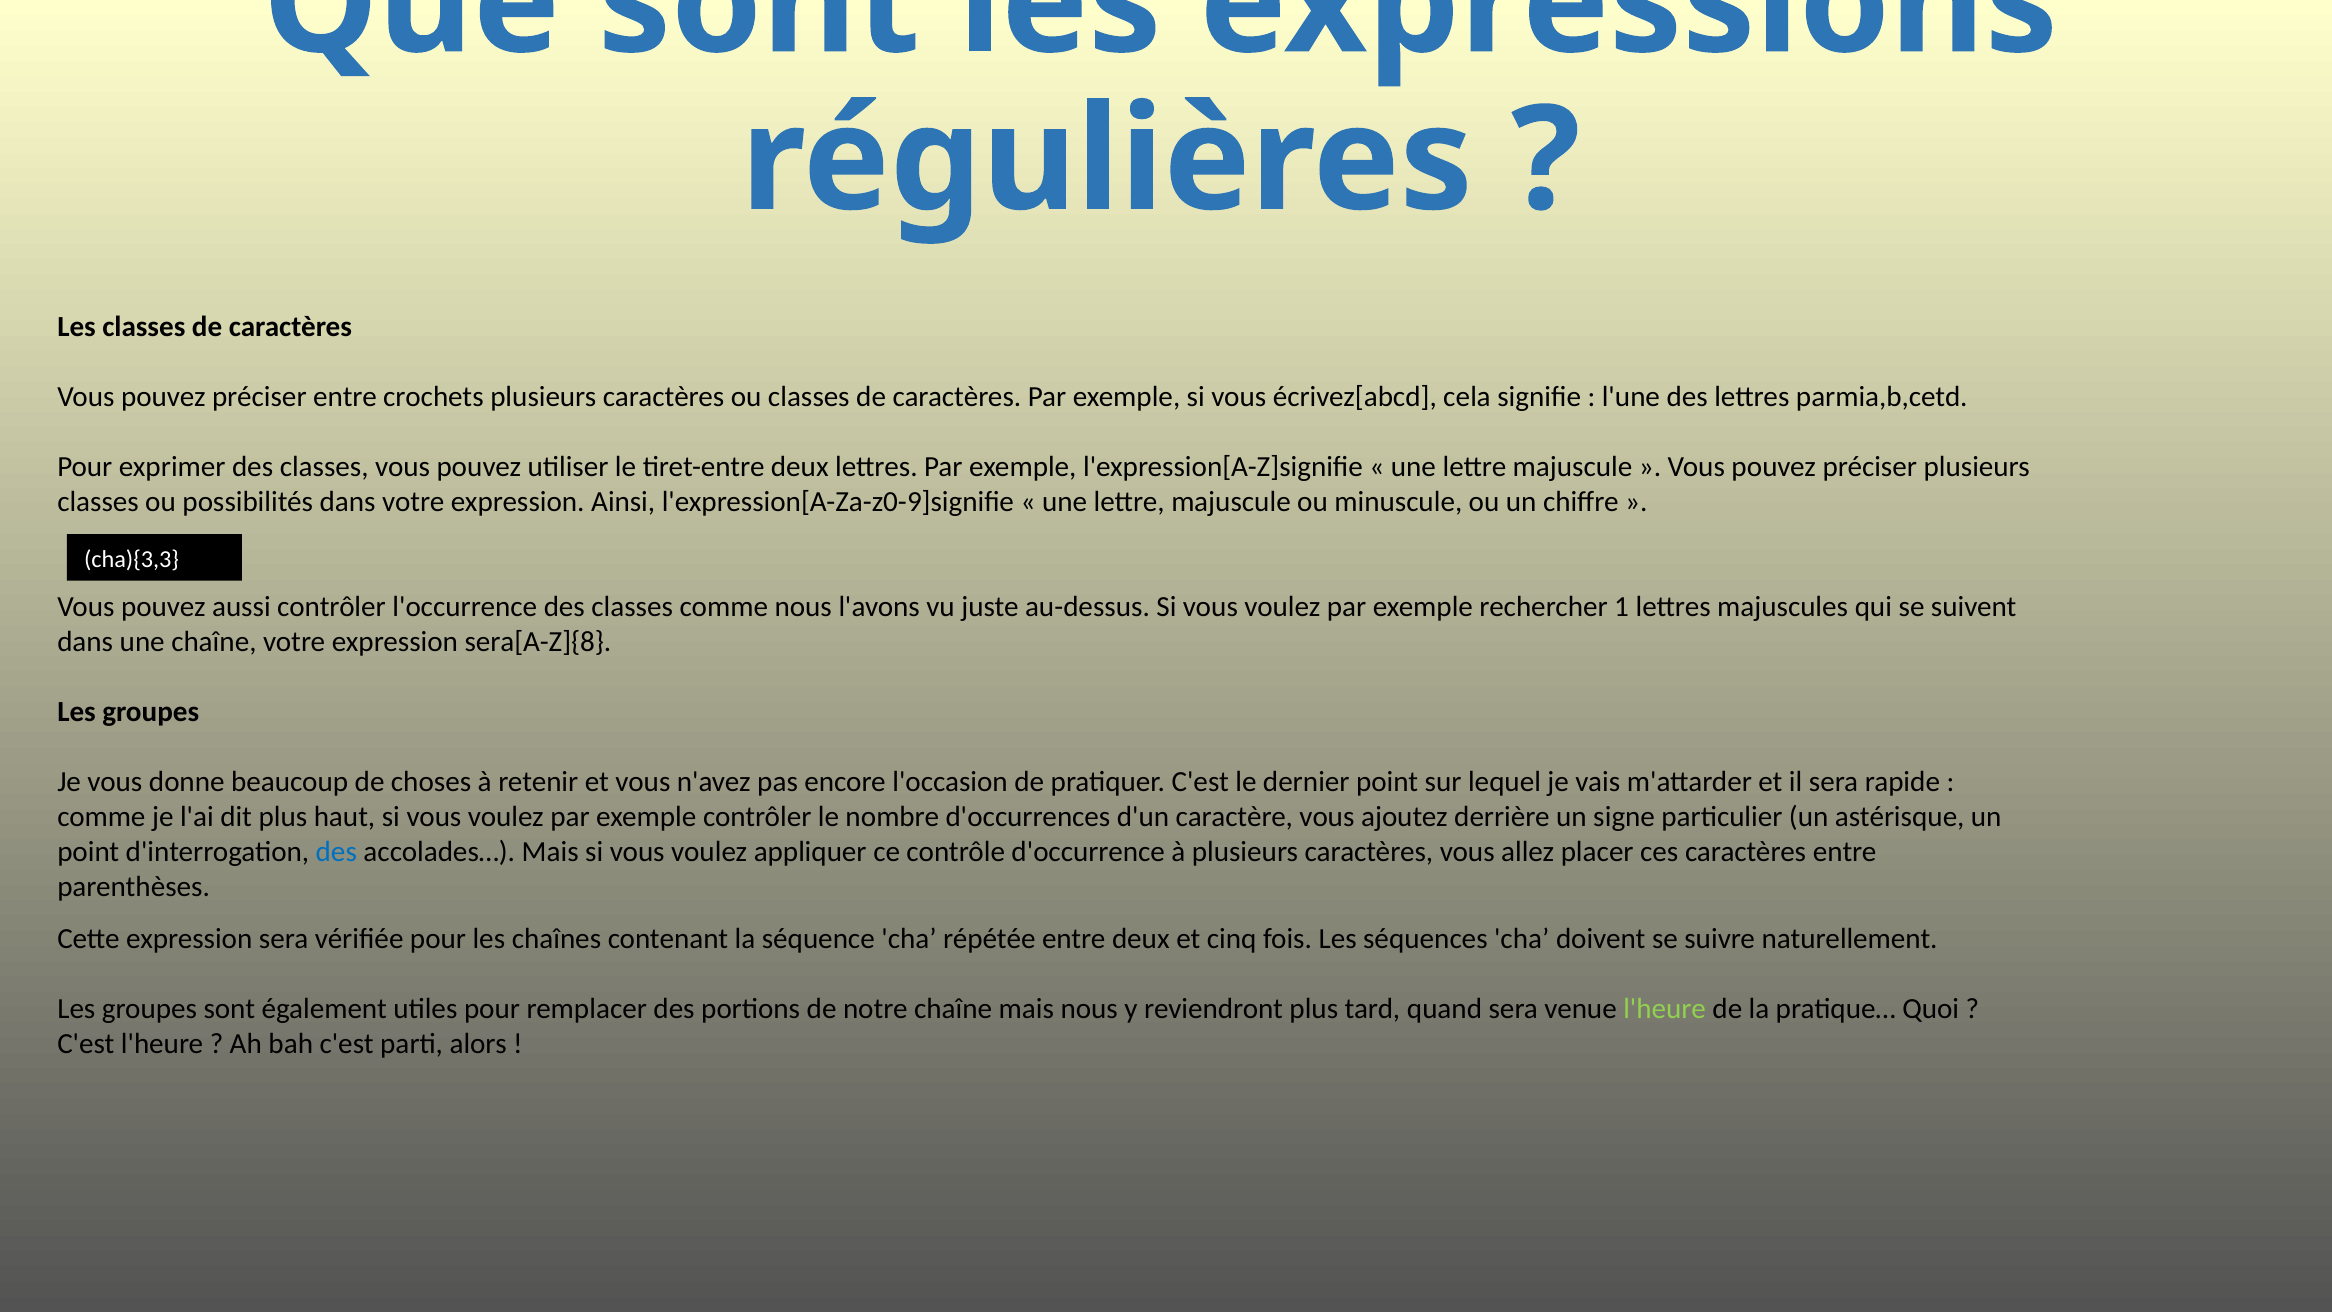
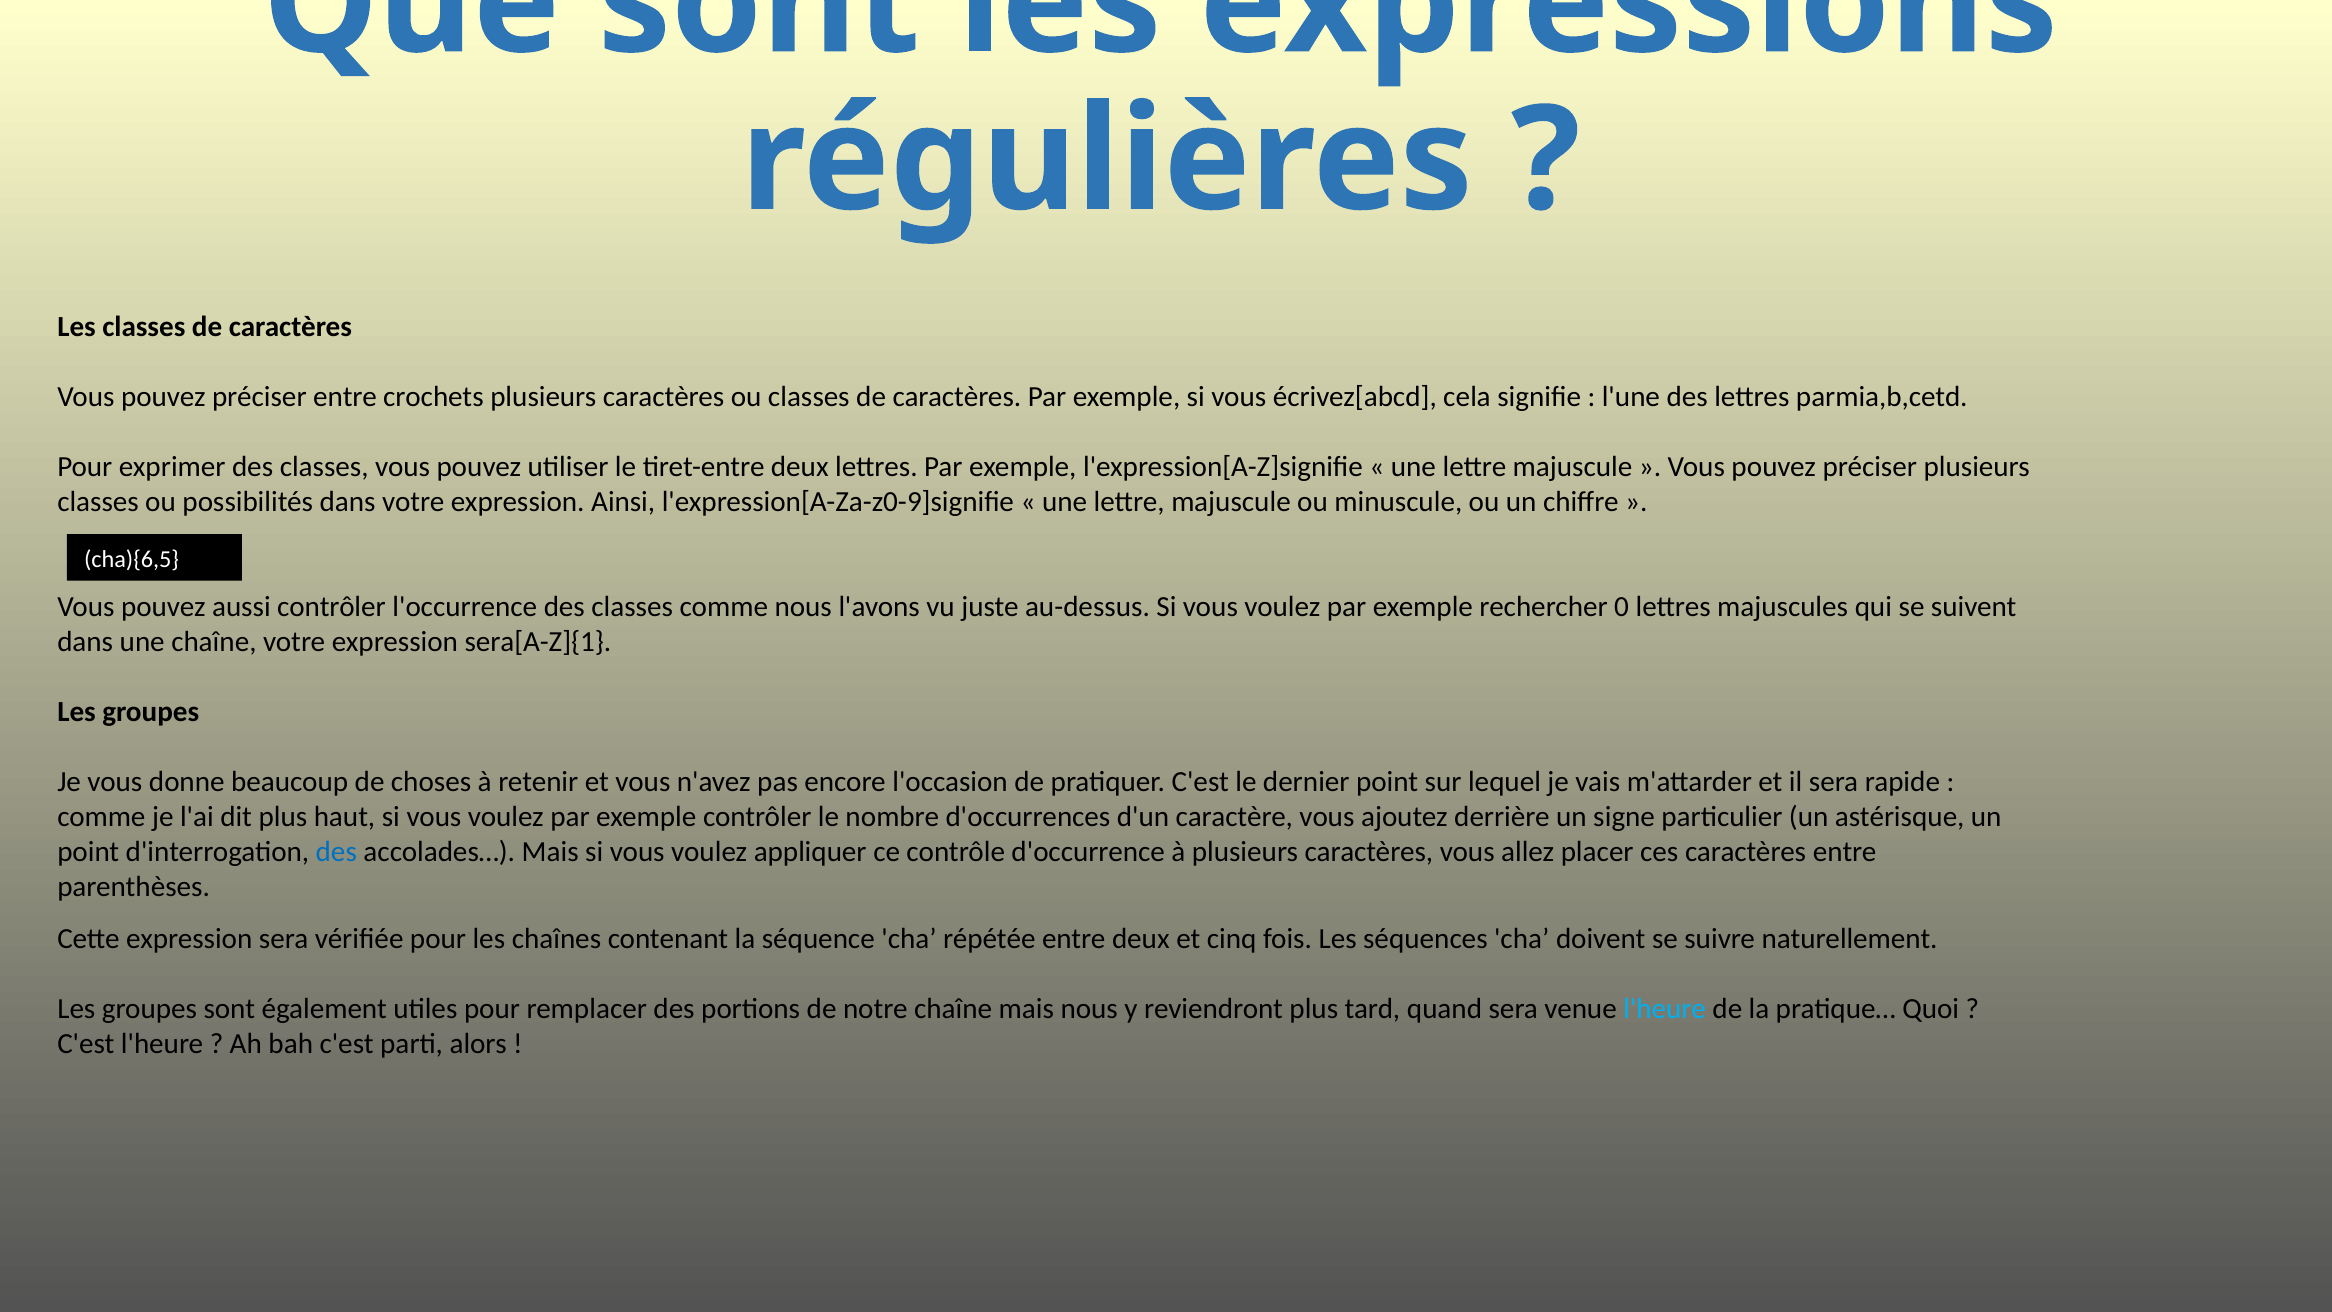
cha){3,3: cha){3,3 -> cha){6,5
1: 1 -> 0
sera[A-Z]{8: sera[A-Z]{8 -> sera[A-Z]{1
l'heure at (1665, 1008) colour: light green -> light blue
